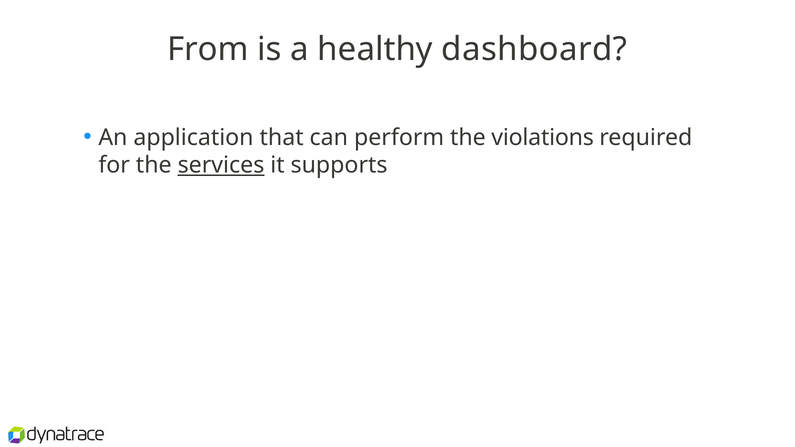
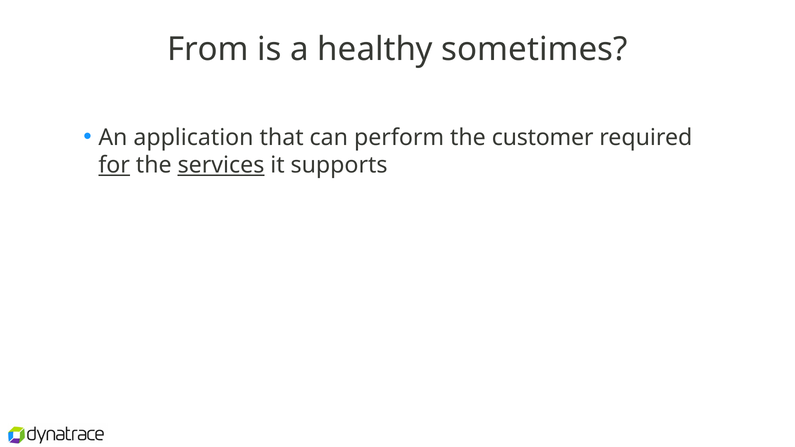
dashboard: dashboard -> sometimes
violations: violations -> customer
for underline: none -> present
